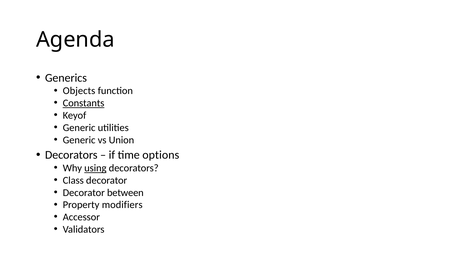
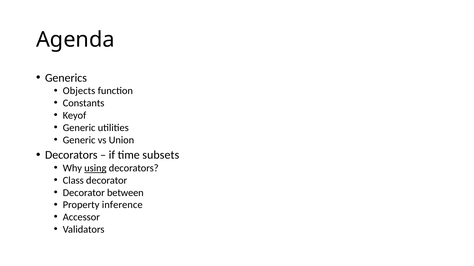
Constants underline: present -> none
options: options -> subsets
modifiers: modifiers -> inference
